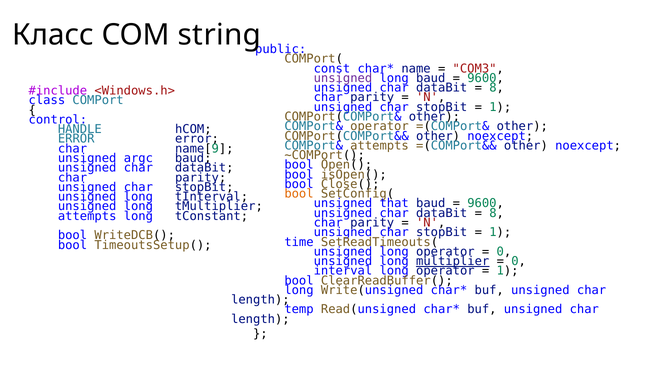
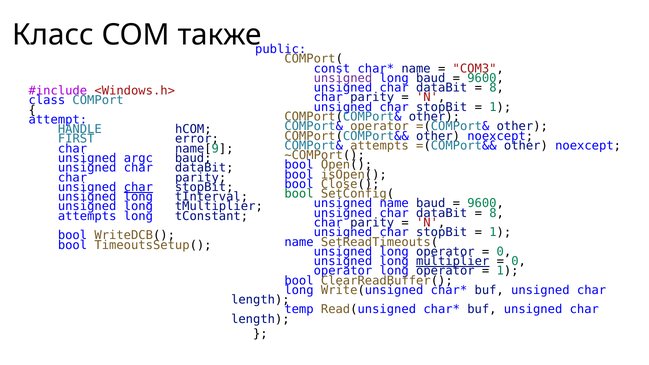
string: string -> также
control: control -> attempt
ERROR at (76, 139): ERROR -> FIRST
char at (138, 187) underline: none -> present
bool at (299, 194) colour: orange -> green
unsigned that: that -> name
time at (299, 242): time -> name
interval at (343, 271): interval -> operator
